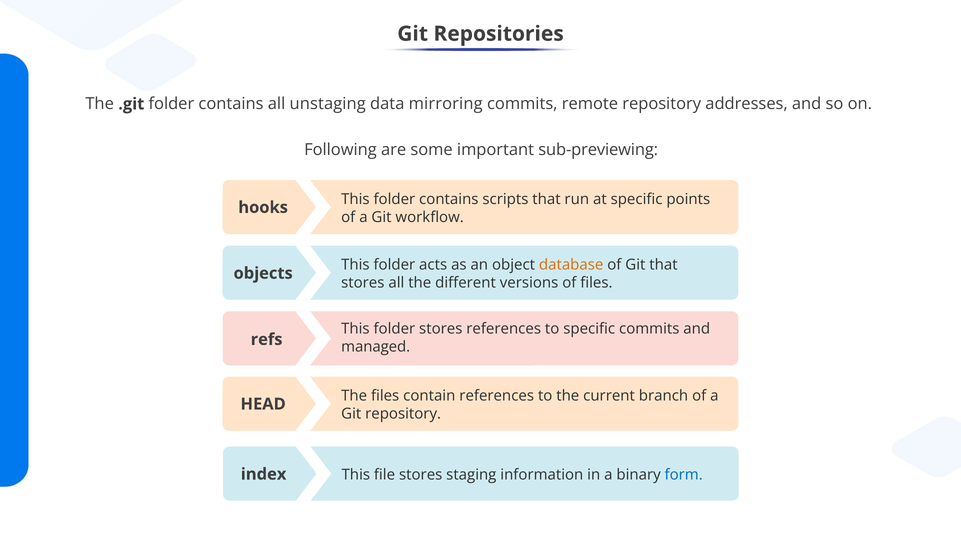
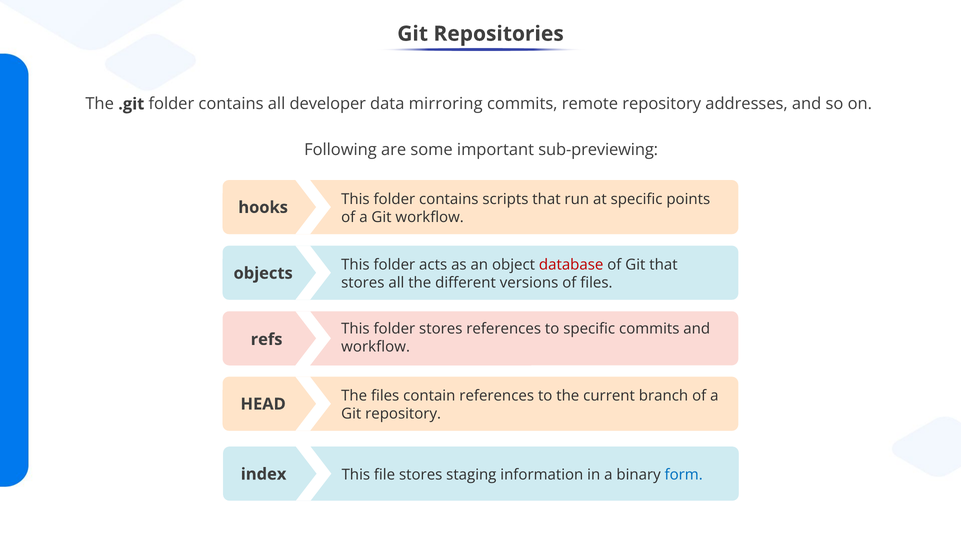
unstaging: unstaging -> developer
database colour: orange -> red
managed at (376, 347): managed -> workflow
